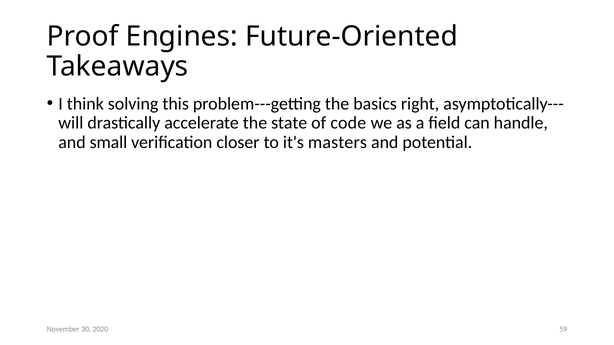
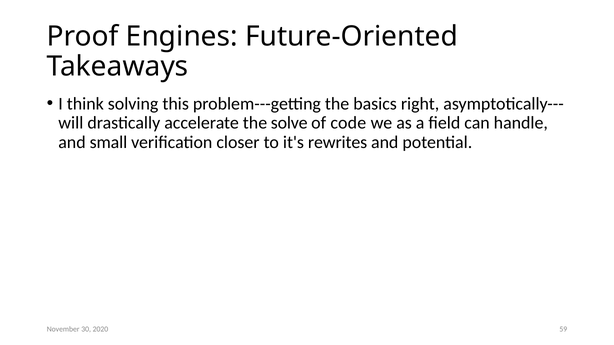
state: state -> solve
masters: masters -> rewrites
